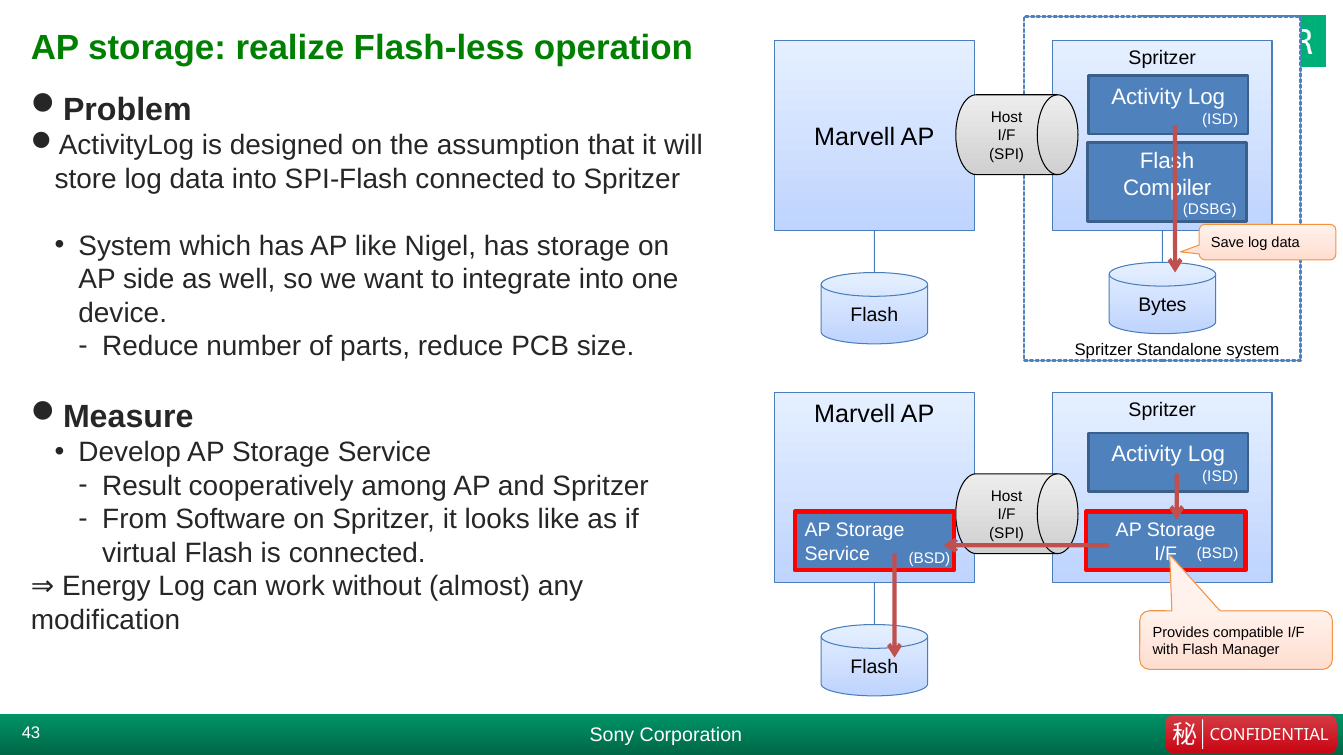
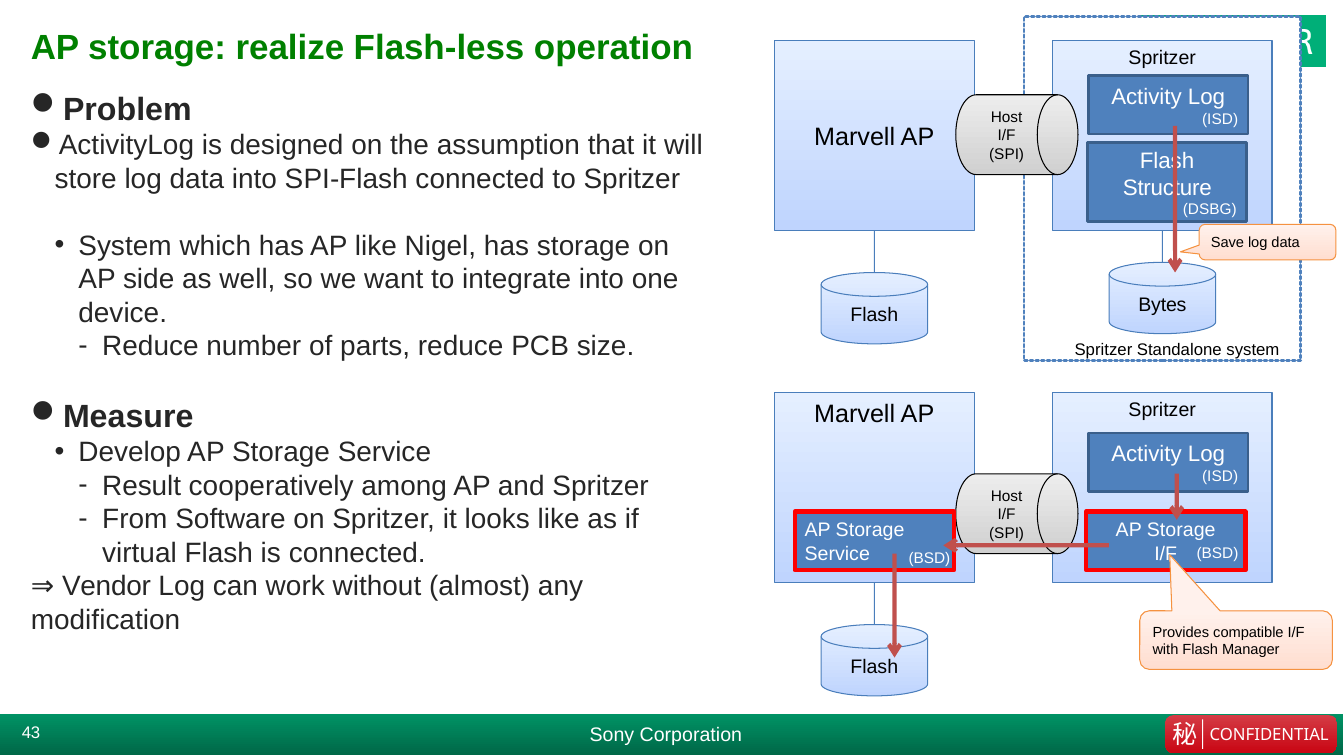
Compiler: Compiler -> Structure
Energy: Energy -> Vendor
